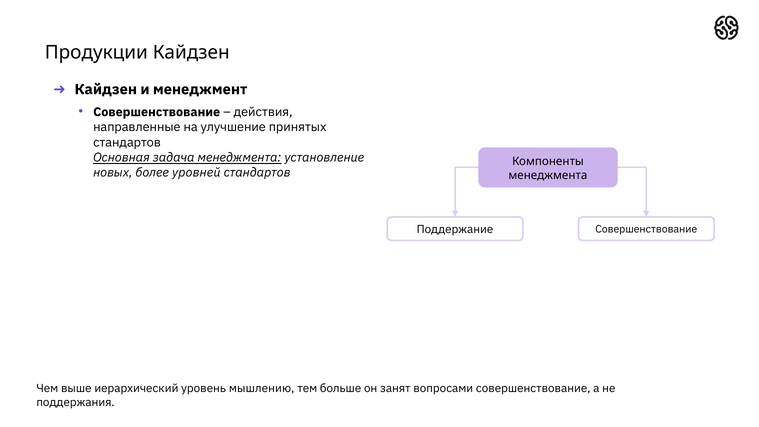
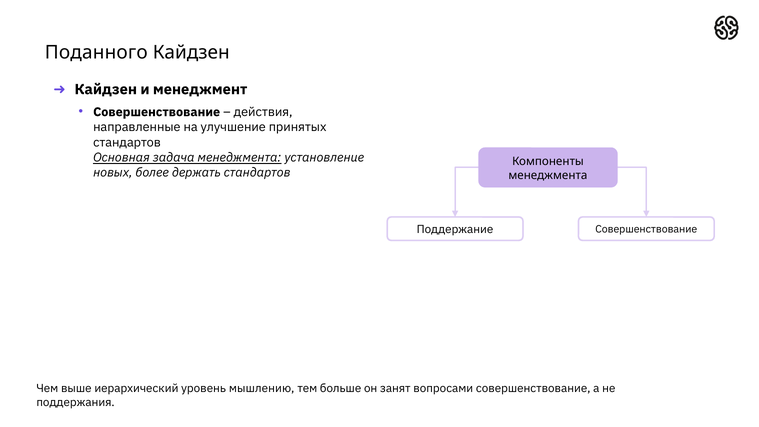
Продукции: Продукции -> Поданного
уровней: уровней -> держать
